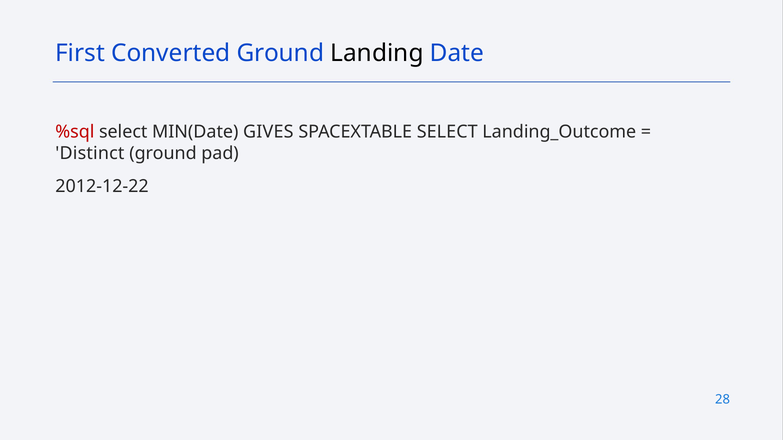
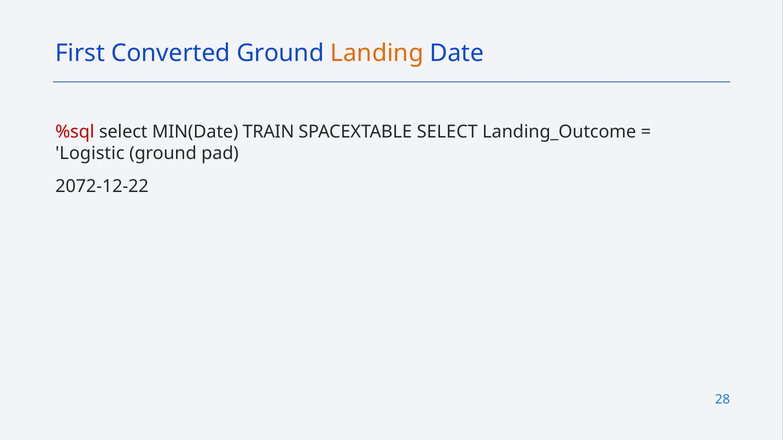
Landing colour: black -> orange
GIVES: GIVES -> TRAIN
Distinct: Distinct -> Logistic
2012-12-22: 2012-12-22 -> 2072-12-22
